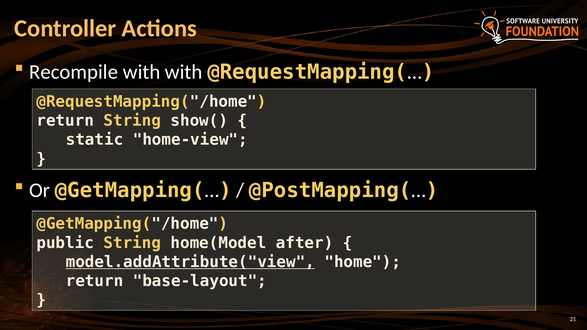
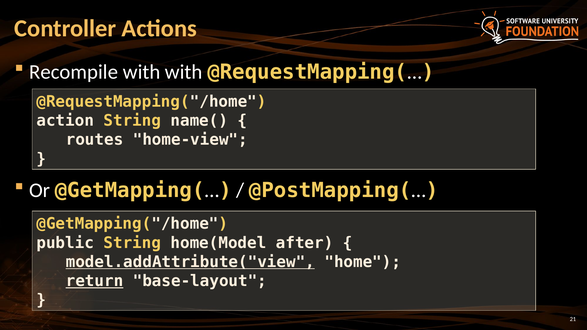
return at (65, 121): return -> action
show(: show( -> name(
static: static -> routes
return at (95, 281) underline: none -> present
